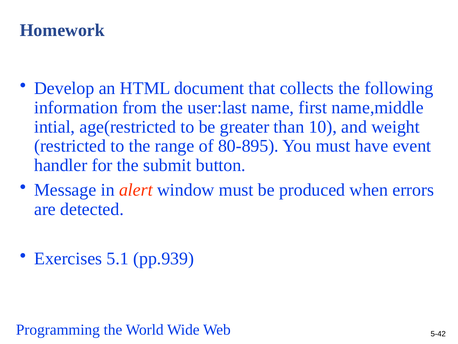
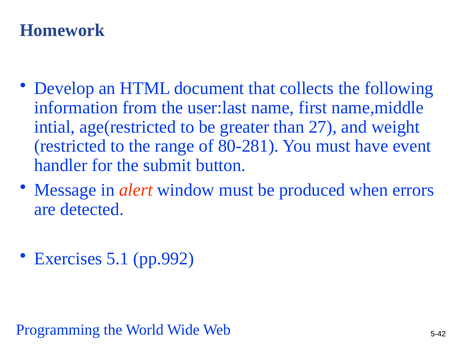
10: 10 -> 27
80-895: 80-895 -> 80-281
pp.939: pp.939 -> pp.992
